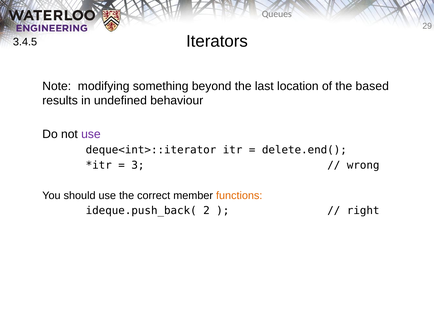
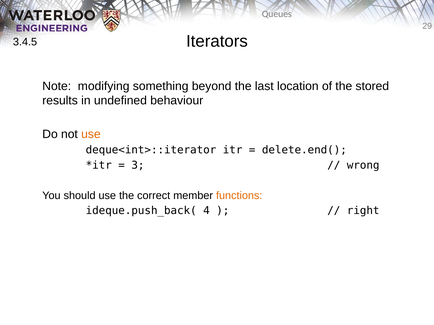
based: based -> stored
use at (91, 134) colour: purple -> orange
2: 2 -> 4
